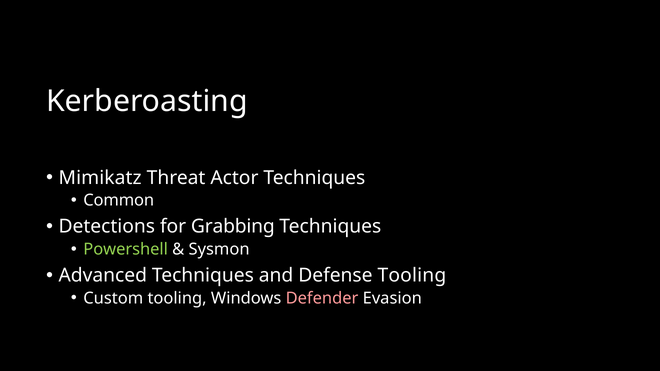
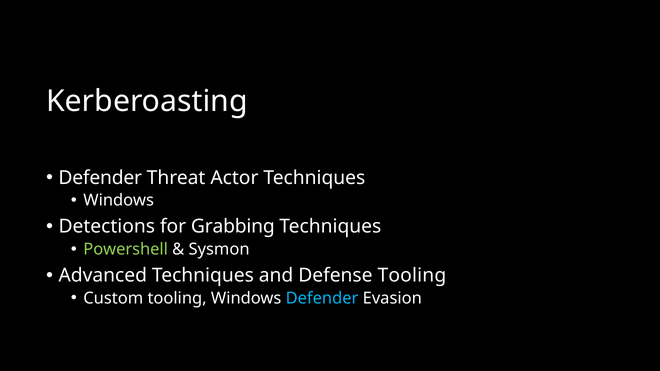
Mimikatz at (100, 178): Mimikatz -> Defender
Common at (119, 201): Common -> Windows
Defender at (322, 298) colour: pink -> light blue
